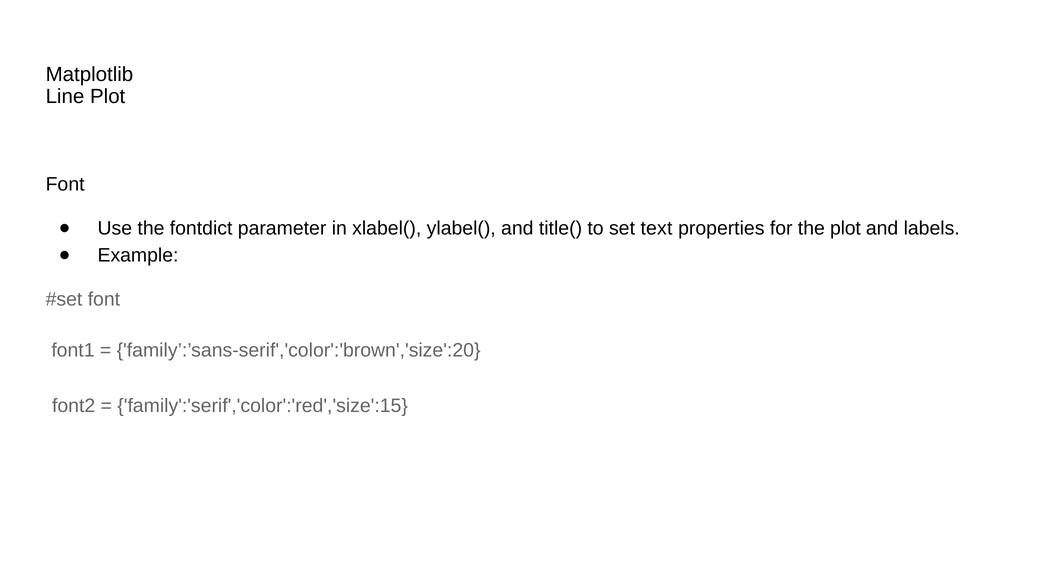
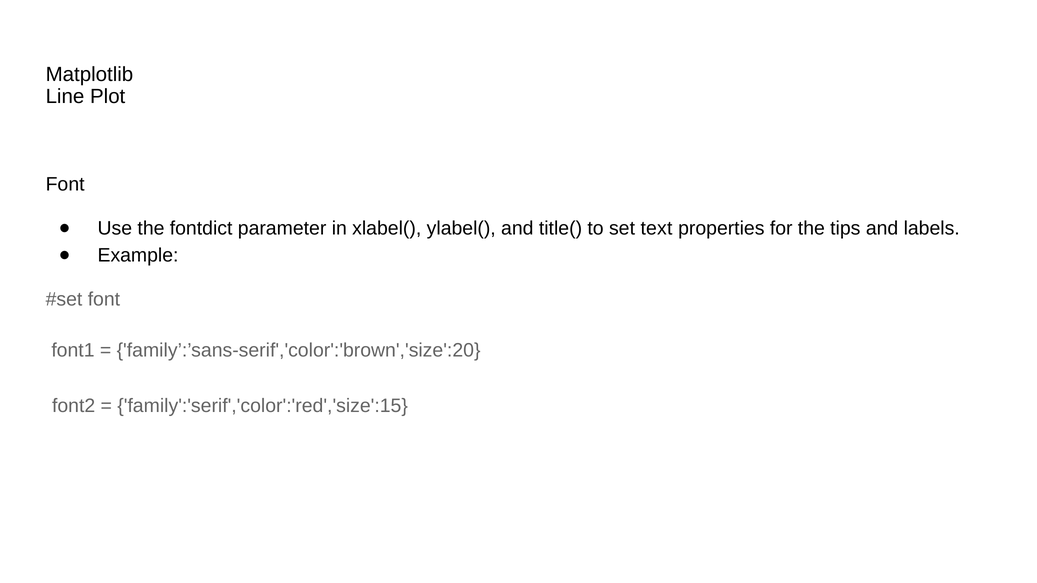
the plot: plot -> tips
